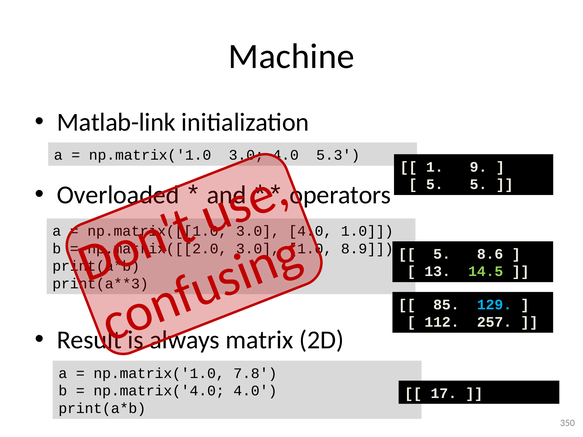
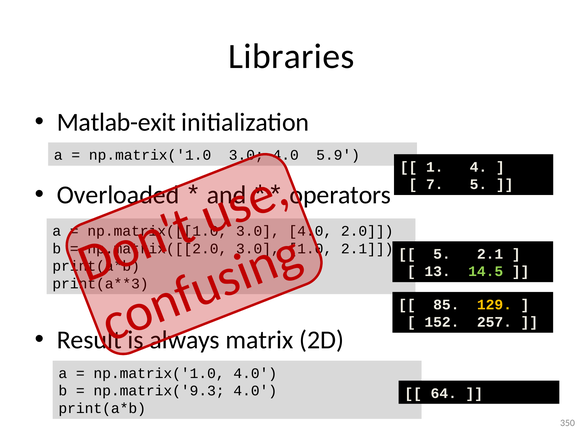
Machine: Machine -> Libraries
Matlab-link: Matlab-link -> Matlab-exit
5.3: 5.3 -> 5.9
9: 9 -> 4
5 at (435, 184): 5 -> 7
1.0 at (367, 231): 1.0 -> 2.0
8.9 at (367, 249): 8.9 -> 2.1
5 8.6: 8.6 -> 2.1
129 colour: light blue -> yellow
112: 112 -> 152
np.matrix('1.0 7.8: 7.8 -> 4.0
np.matrix('4.0: np.matrix('4.0 -> np.matrix('9.3
17: 17 -> 64
